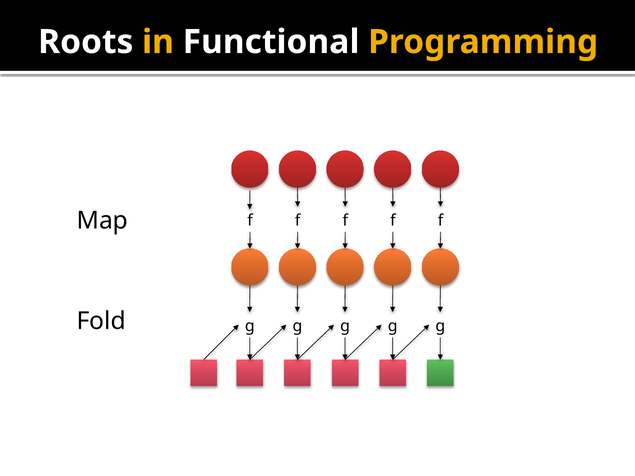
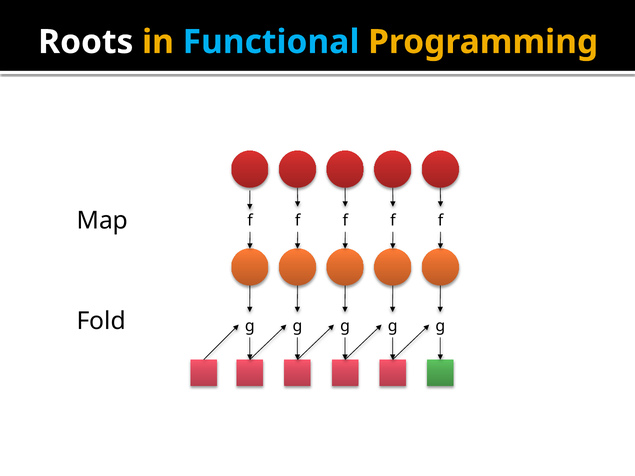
Functional colour: white -> light blue
